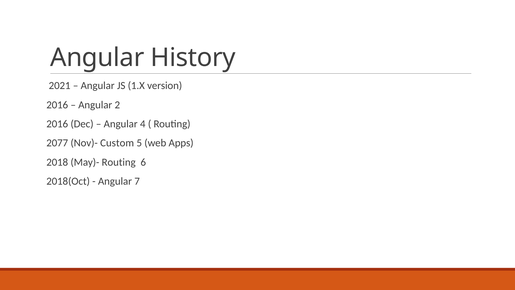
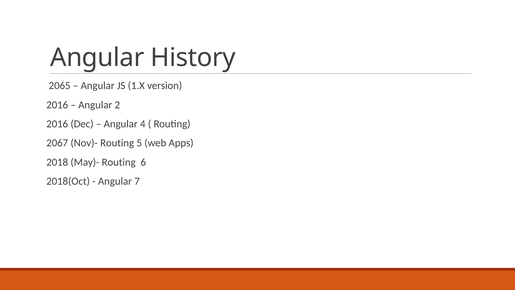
2021: 2021 -> 2065
2077: 2077 -> 2067
Nov)- Custom: Custom -> Routing
